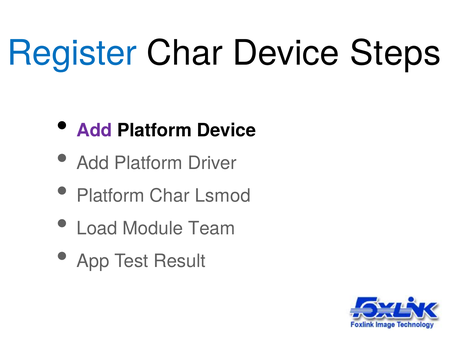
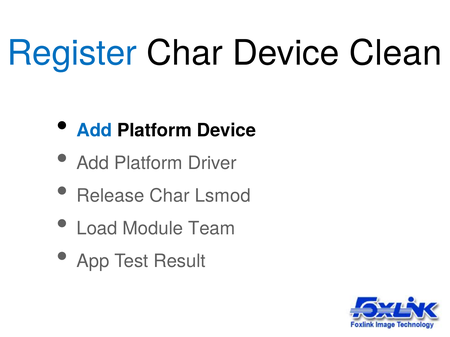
Steps: Steps -> Clean
Add at (94, 131) colour: purple -> blue
Platform at (111, 196): Platform -> Release
